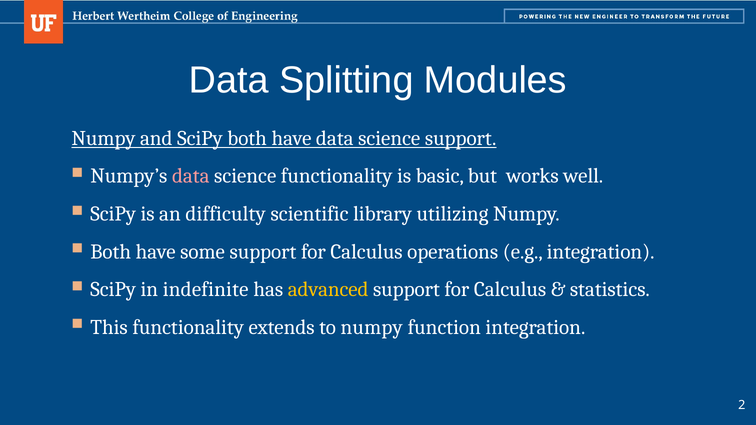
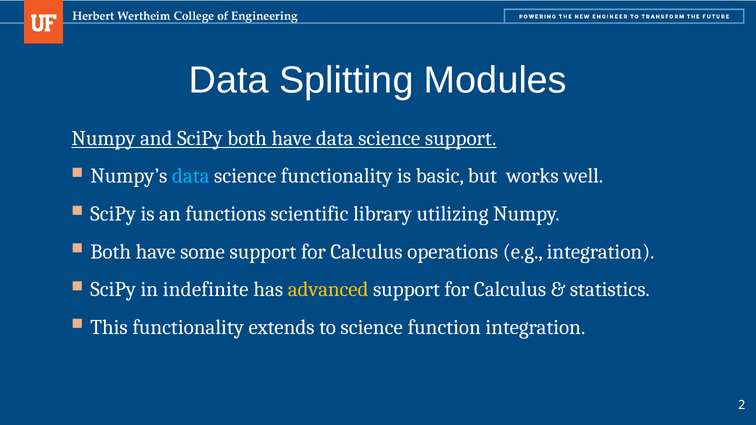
data at (191, 176) colour: pink -> light blue
difficulty: difficulty -> functions
to numpy: numpy -> science
